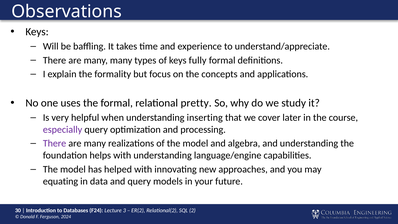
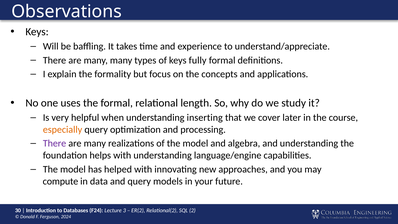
pretty: pretty -> length
especially colour: purple -> orange
equating: equating -> compute
